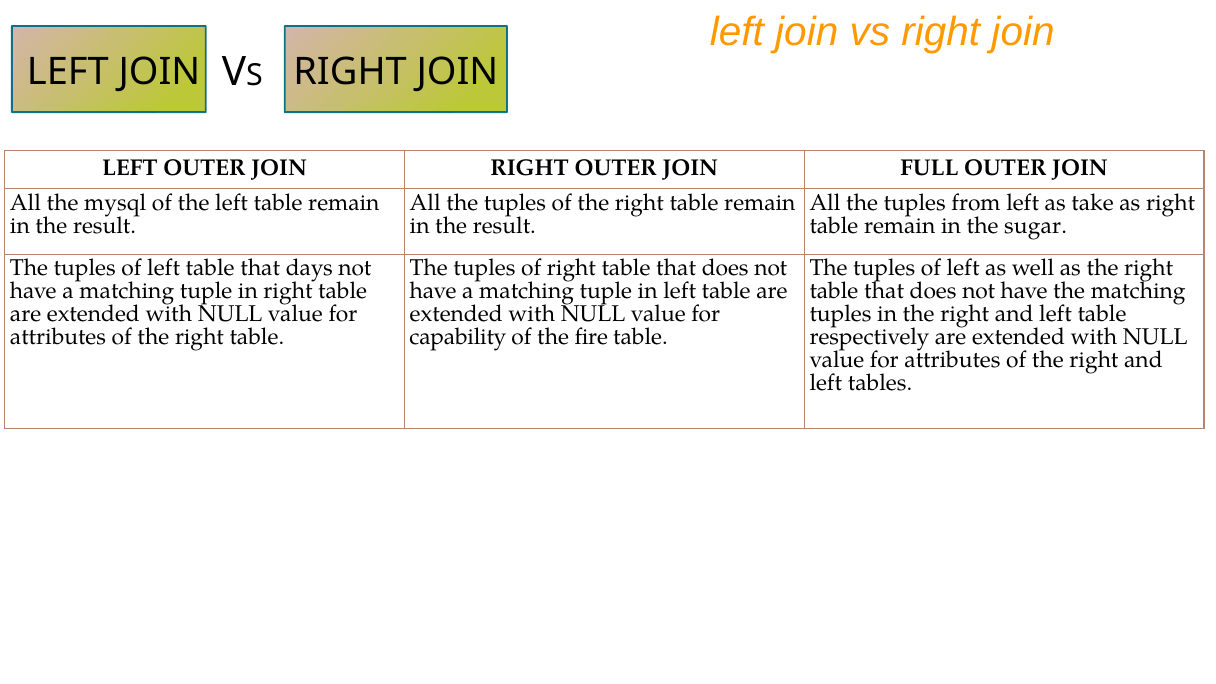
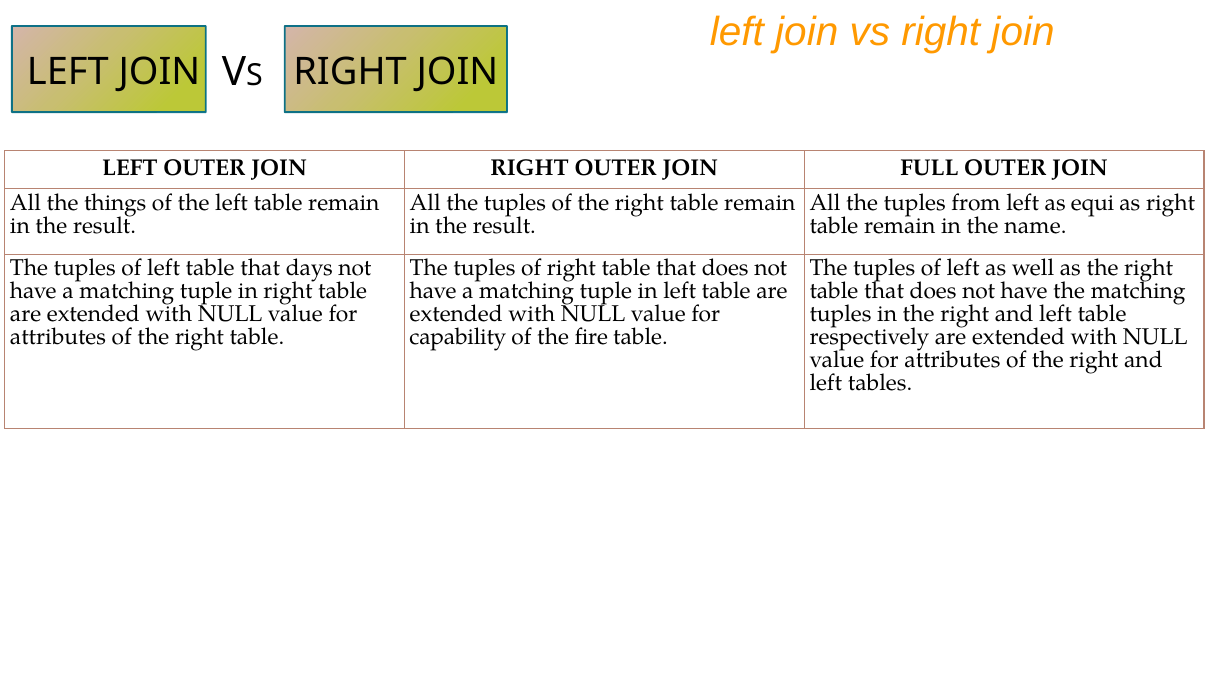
mysql: mysql -> things
take: take -> equi
sugar: sugar -> name
